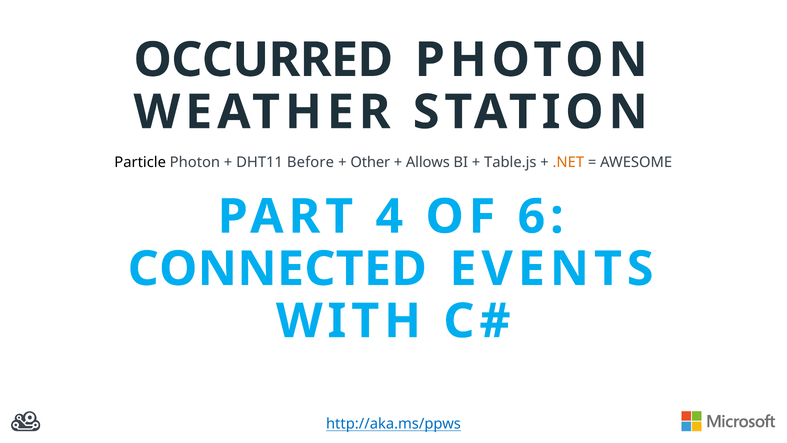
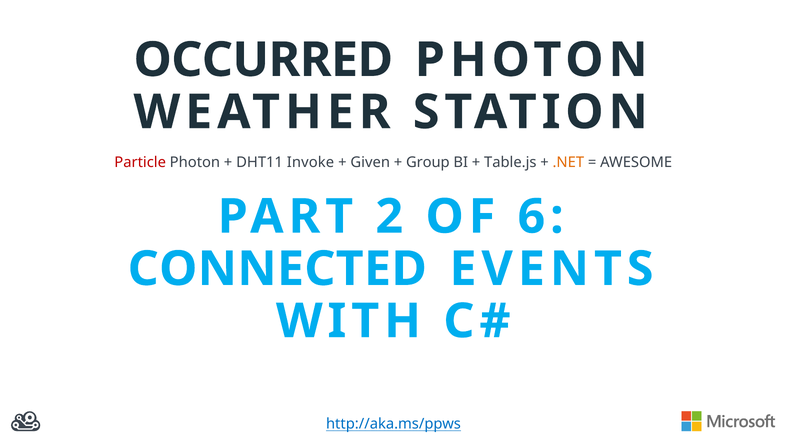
Particle colour: black -> red
Before: Before -> Invoke
Other: Other -> Given
Allows: Allows -> Group
4: 4 -> 2
